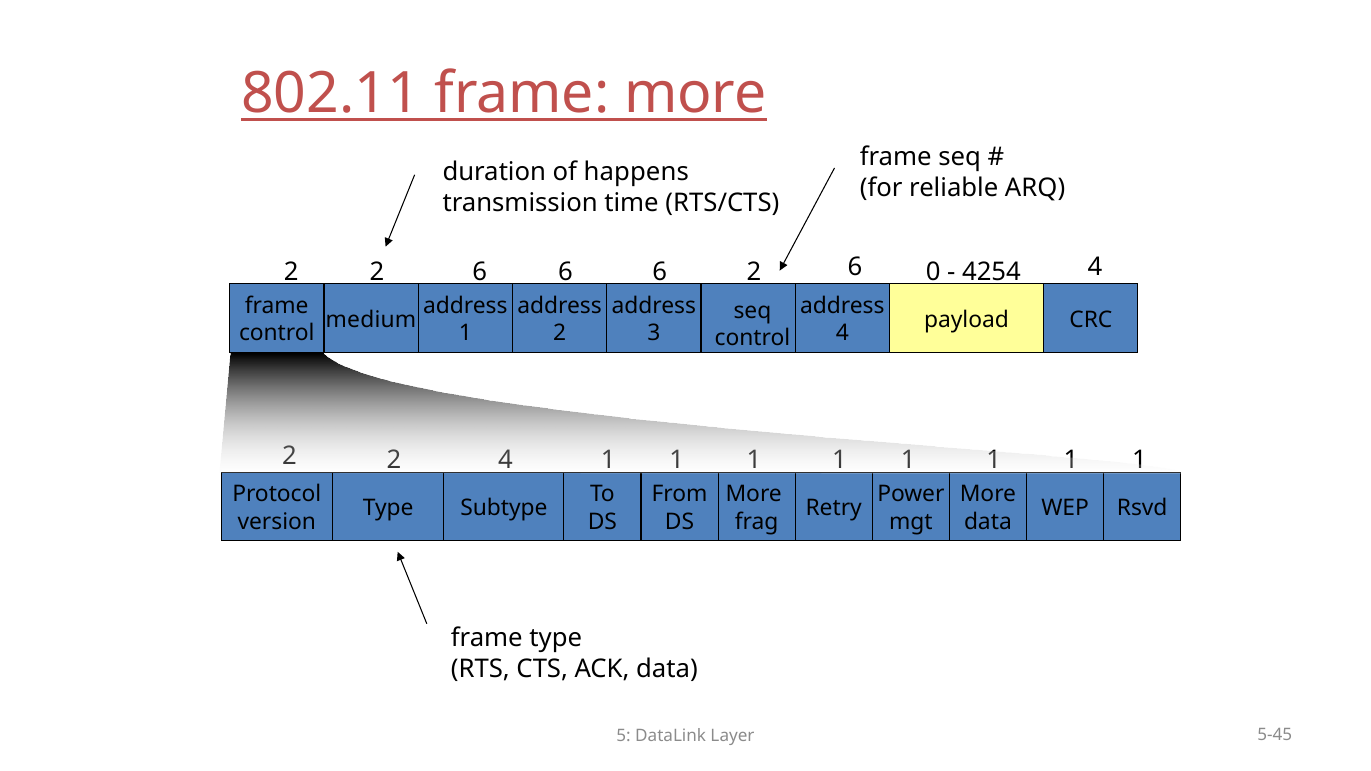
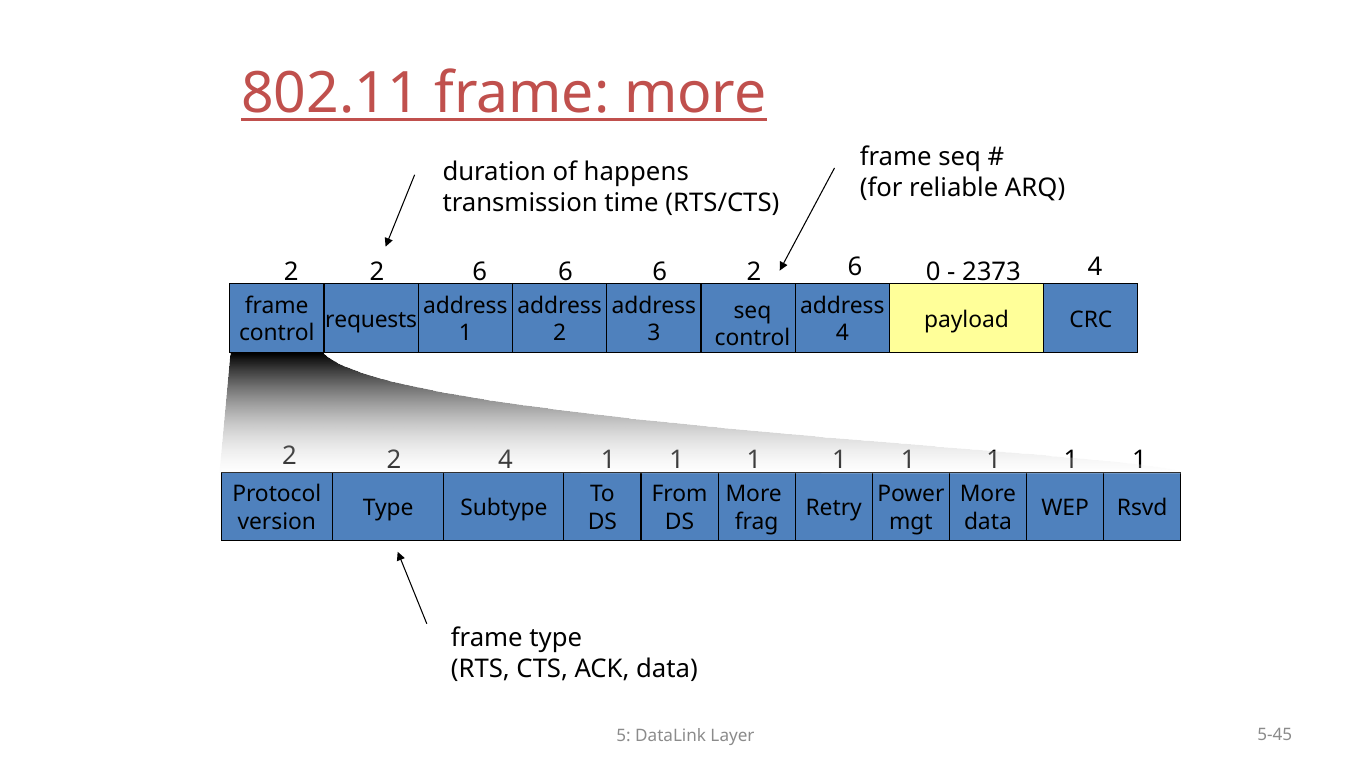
4254: 4254 -> 2373
medium: medium -> requests
